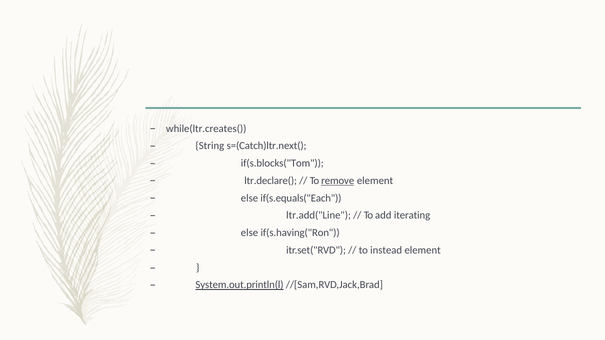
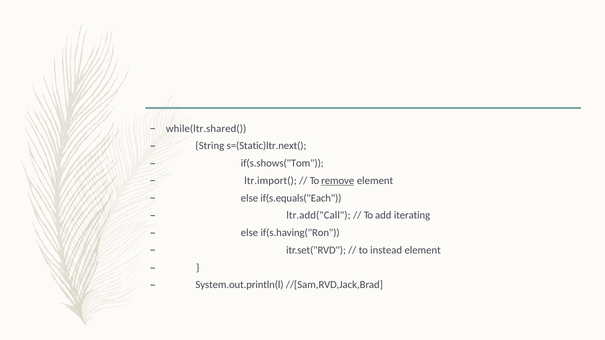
while(ltr.creates(: while(ltr.creates( -> while(ltr.shared(
s=(Catch)ltr.next(: s=(Catch)ltr.next( -> s=(Static)ltr.next(
if(s.blocks("Tom: if(s.blocks("Tom -> if(s.shows("Tom
ltr.declare(: ltr.declare( -> ltr.import(
ltr.add("Line: ltr.add("Line -> ltr.add("Call
System.out.println(l underline: present -> none
